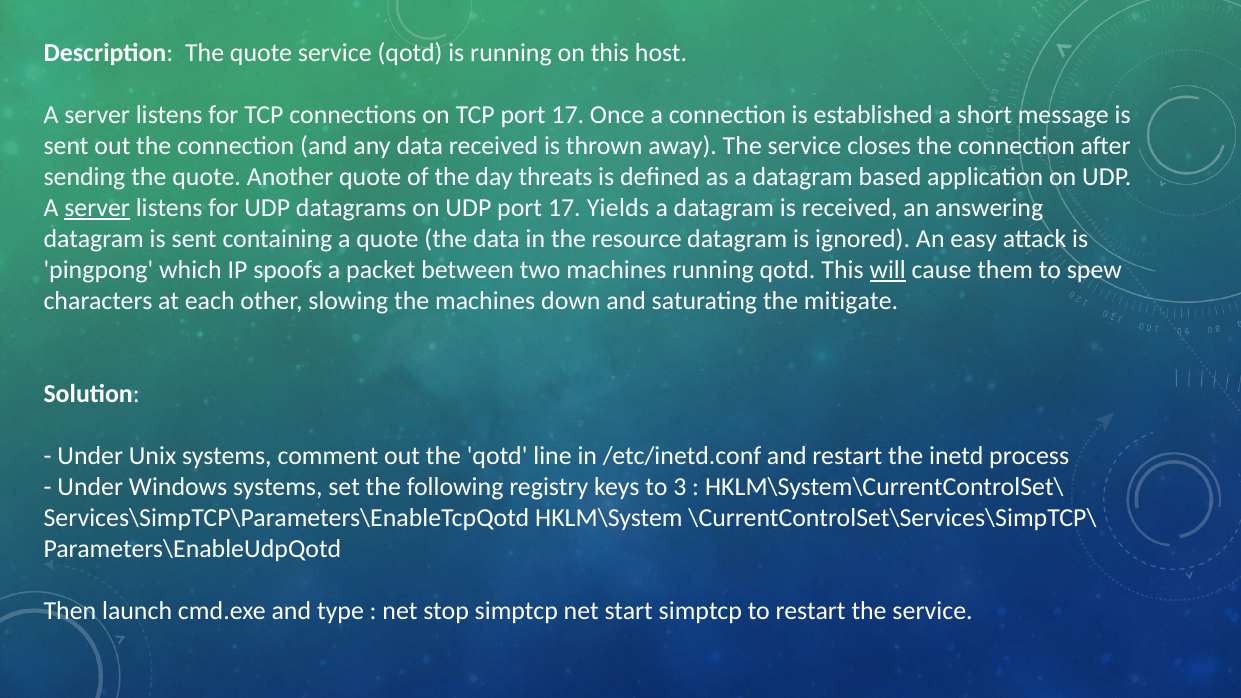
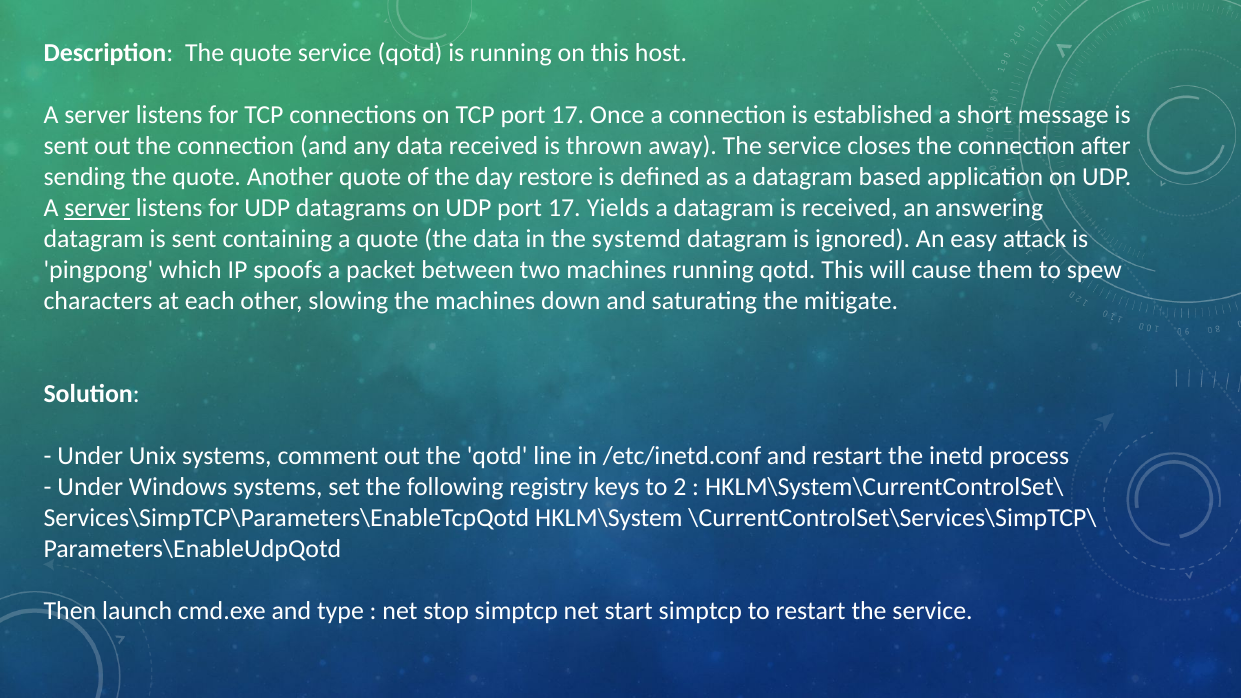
threats: threats -> restore
resource: resource -> systemd
will underline: present -> none
3: 3 -> 2
